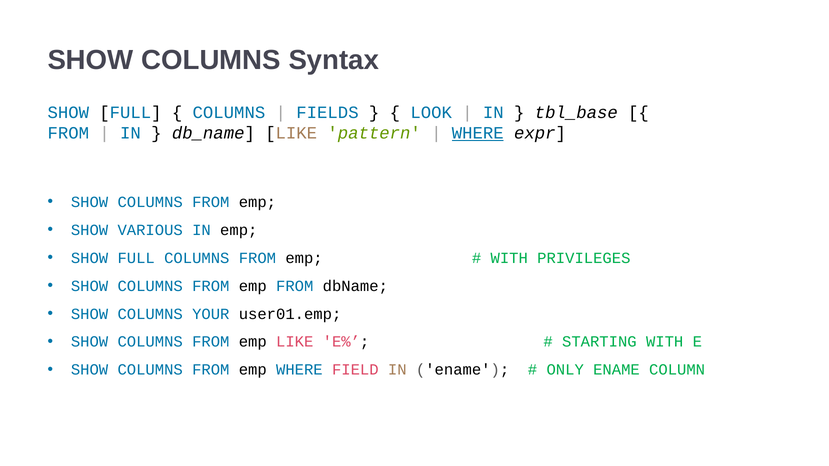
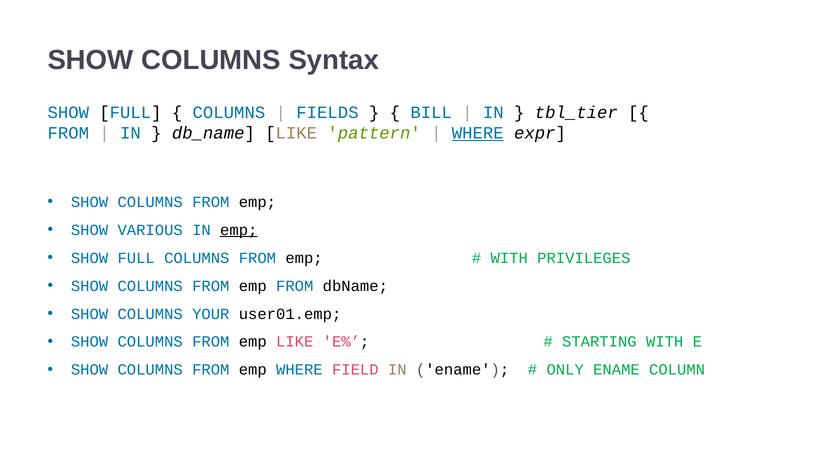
LOOK: LOOK -> BILL
tbl_base: tbl_base -> tbl_tier
emp at (239, 230) underline: none -> present
